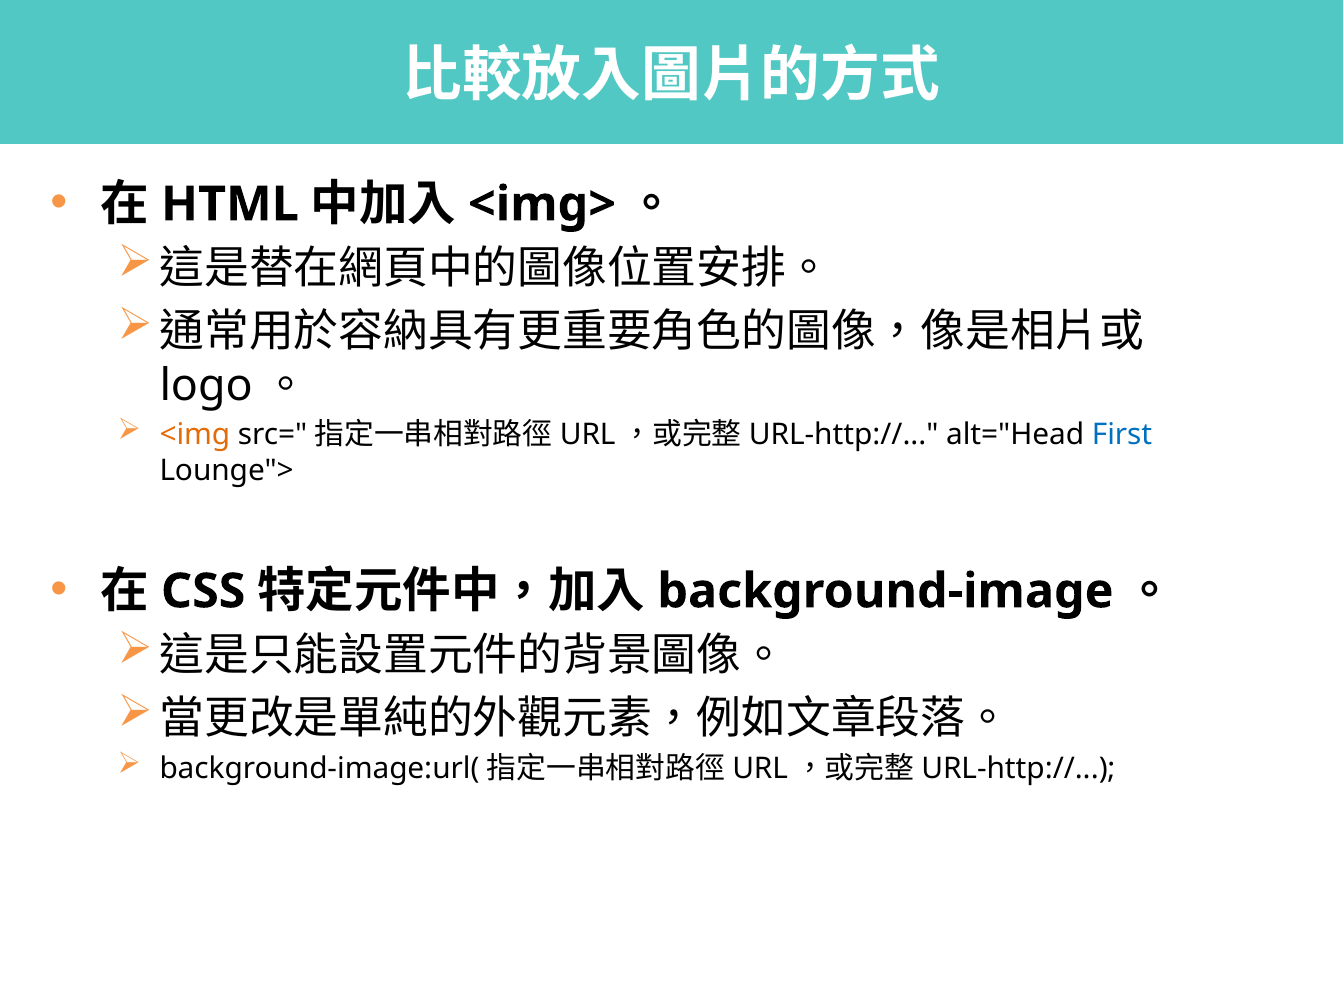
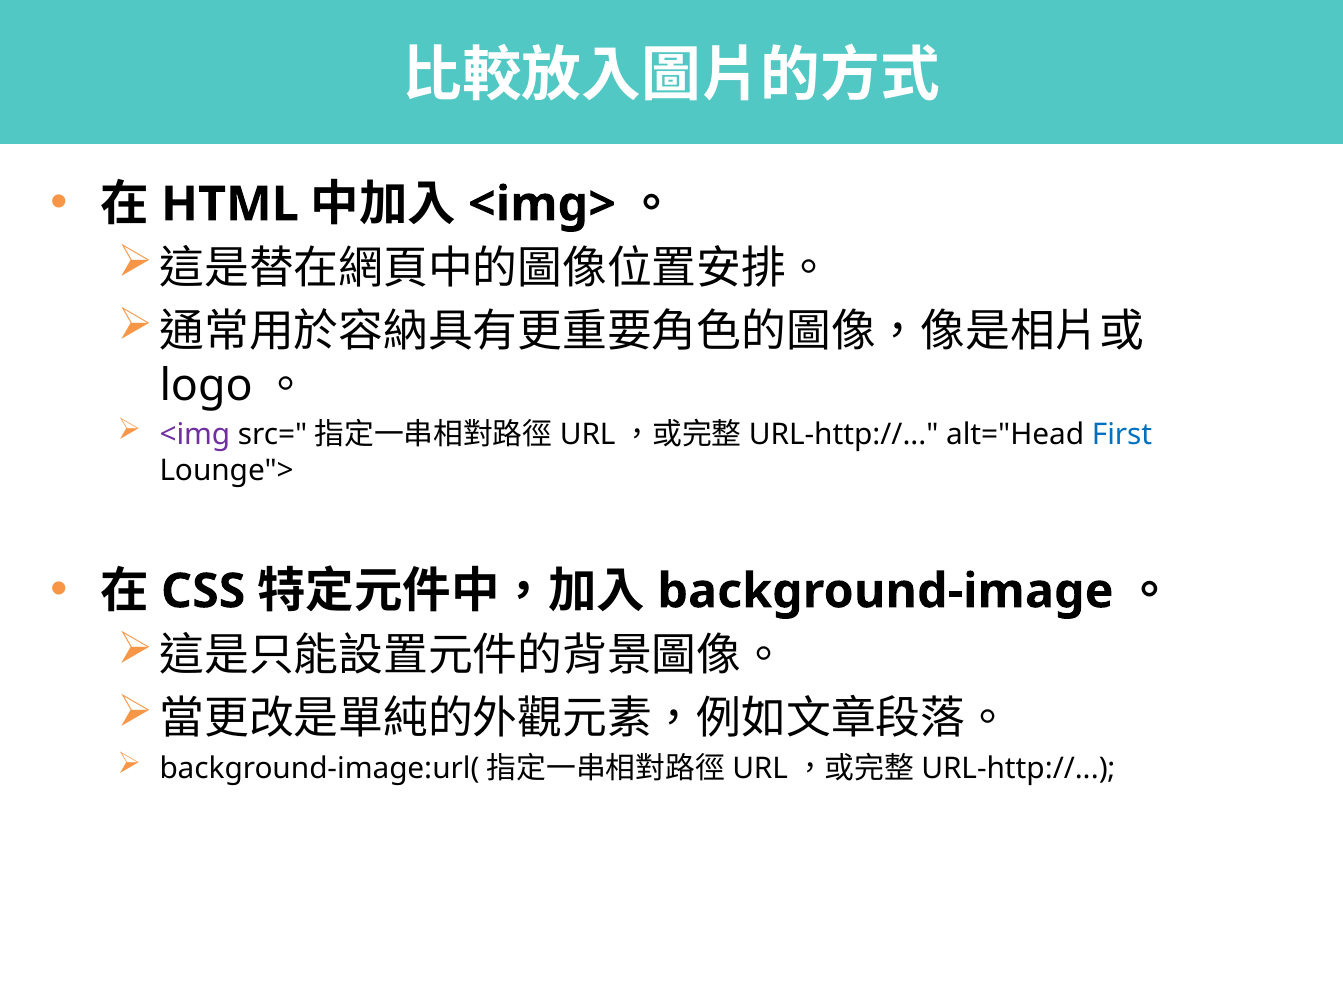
<img colour: orange -> purple
